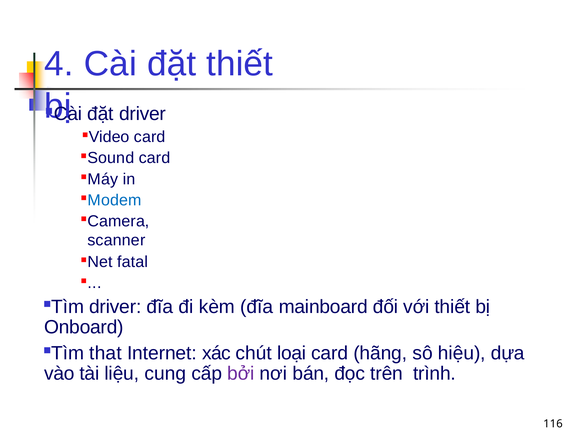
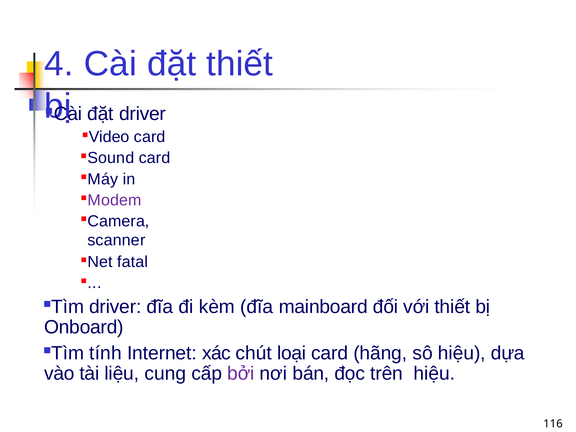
Modem colour: blue -> purple
that: that -> tính
trên trình: trình -> hiệu
